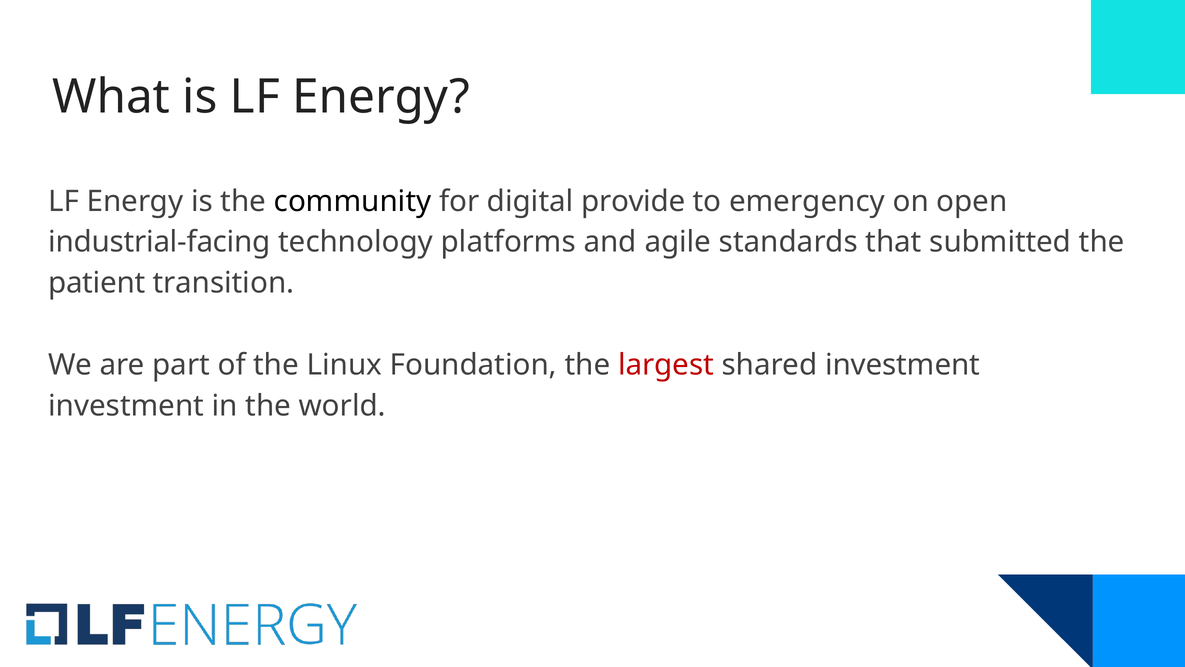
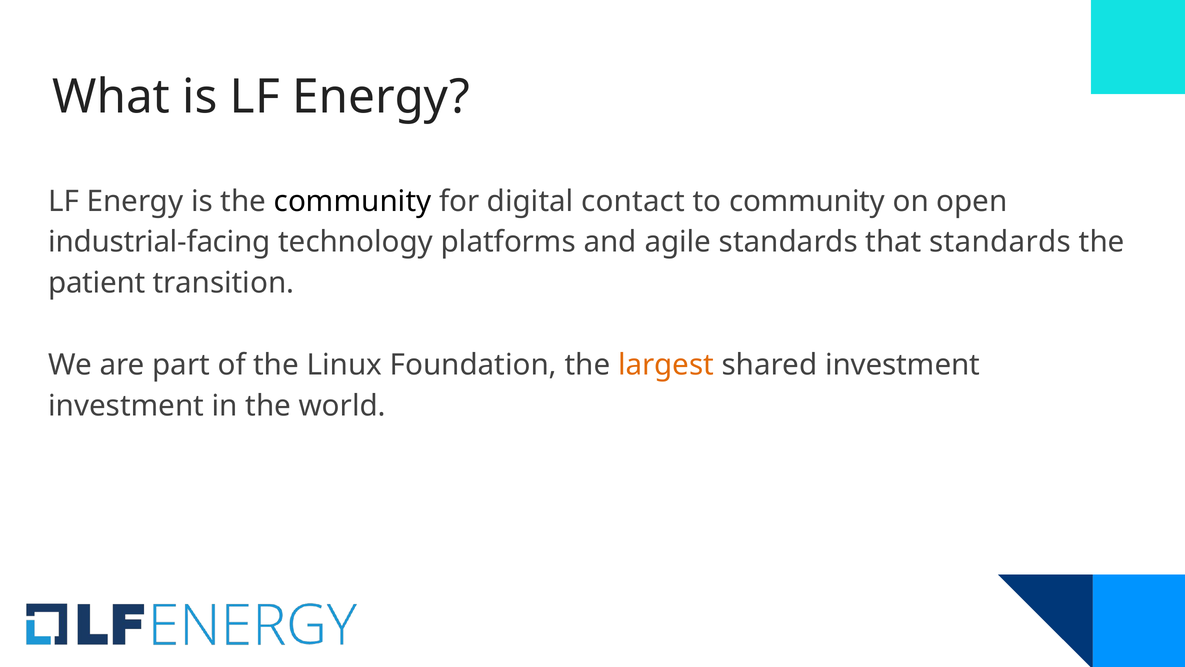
provide: provide -> contact
to emergency: emergency -> community
that submitted: submitted -> standards
largest colour: red -> orange
